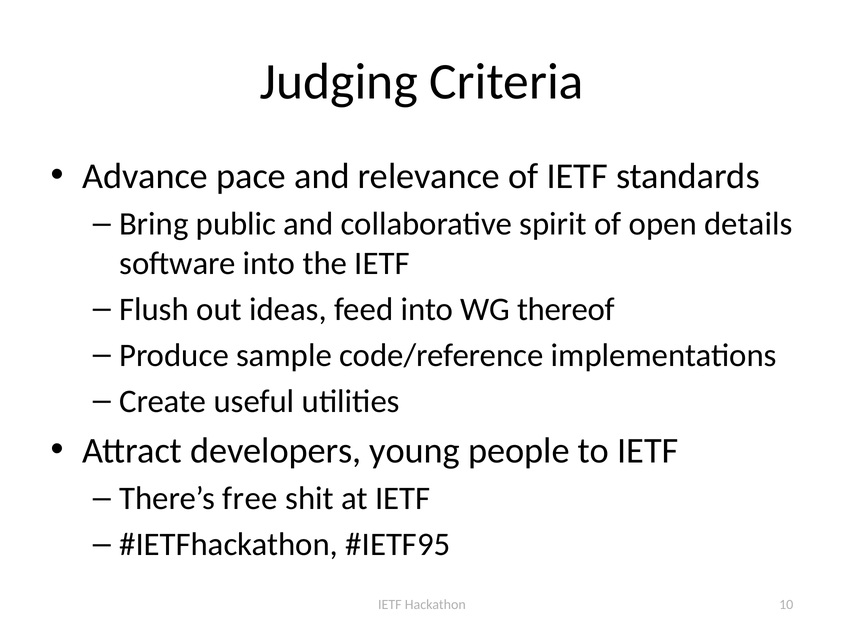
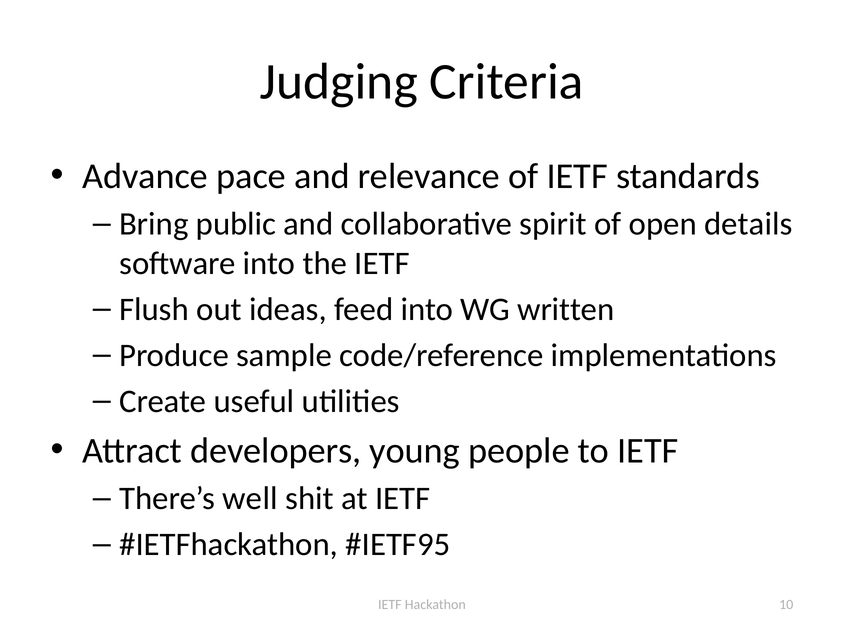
thereof: thereof -> written
free: free -> well
